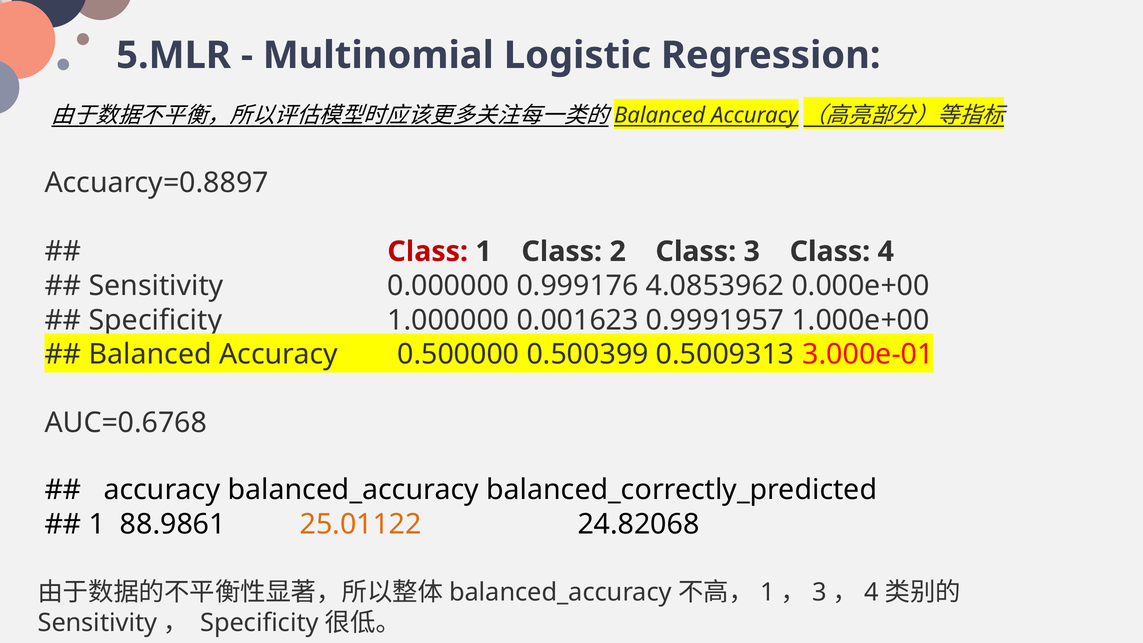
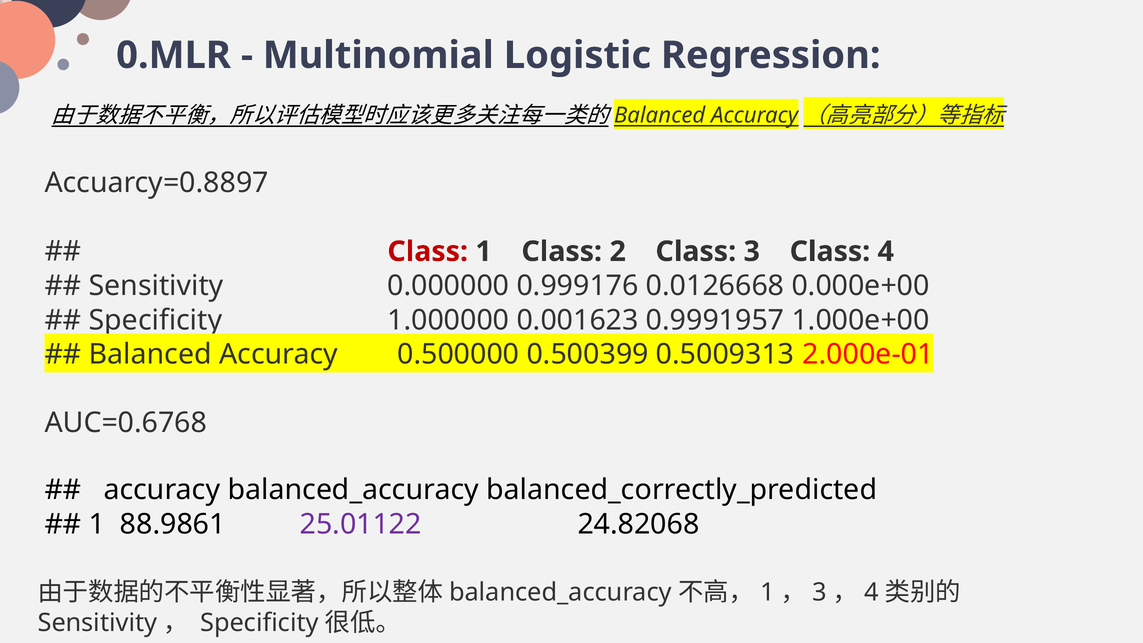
5.MLR: 5.MLR -> 0.MLR
4.0853962: 4.0853962 -> 0.0126668
3.000e-01: 3.000e-01 -> 2.000e-01
25.01122 colour: orange -> purple
